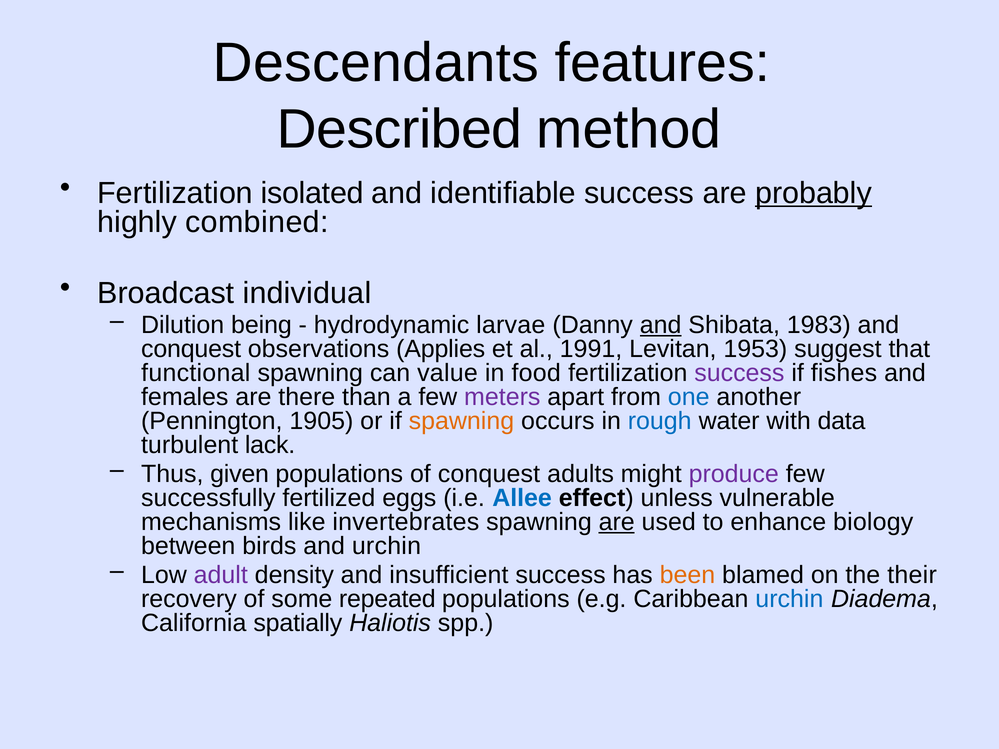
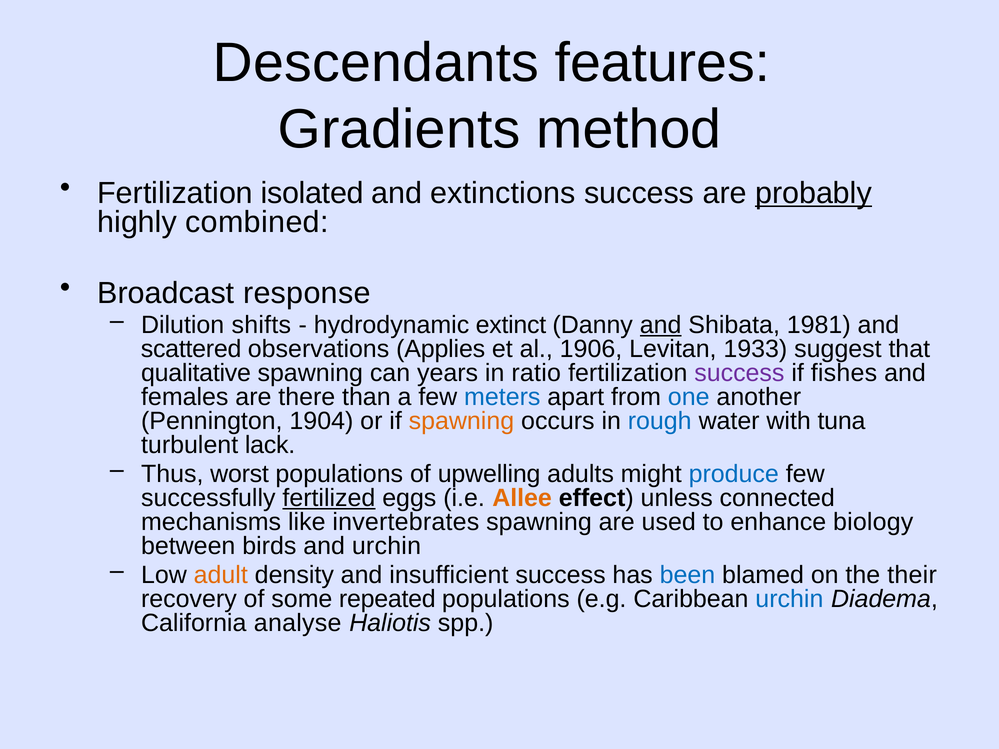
Described: Described -> Gradients
identifiable: identifiable -> extinctions
individual: individual -> response
being: being -> shifts
larvae: larvae -> extinct
1983: 1983 -> 1981
conquest at (191, 349): conquest -> scattered
1991: 1991 -> 1906
1953: 1953 -> 1933
functional: functional -> qualitative
value: value -> years
food: food -> ratio
meters colour: purple -> blue
1905: 1905 -> 1904
data: data -> tuna
given: given -> worst
of conquest: conquest -> upwelling
produce colour: purple -> blue
fertilized underline: none -> present
Allee colour: blue -> orange
vulnerable: vulnerable -> connected
are at (617, 522) underline: present -> none
adult colour: purple -> orange
been colour: orange -> blue
spatially: spatially -> analyse
